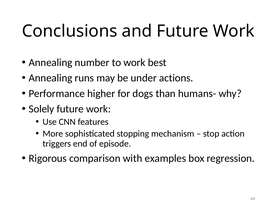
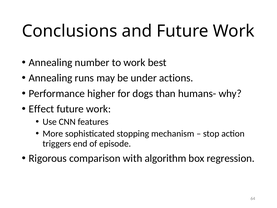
Solely: Solely -> Effect
examples: examples -> algorithm
